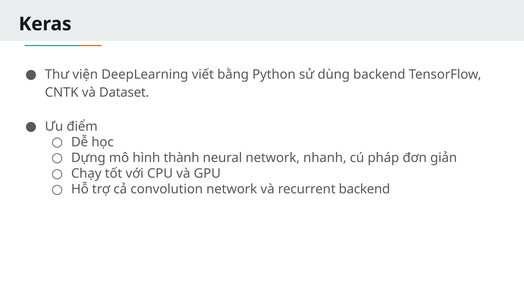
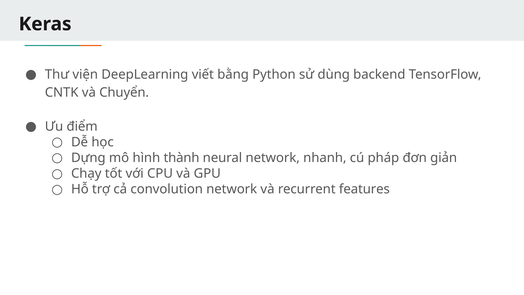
Dataset: Dataset -> Chuyển
recurrent backend: backend -> features
